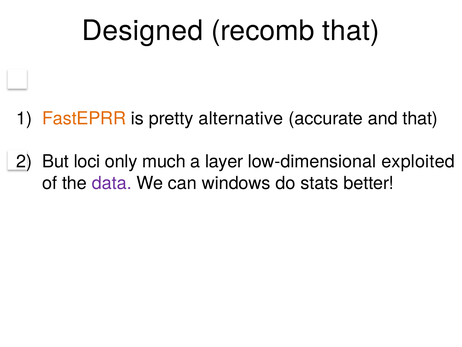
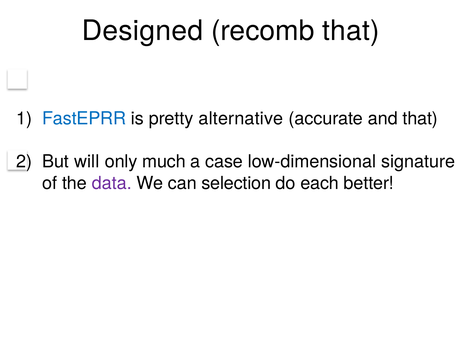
FastEPRR colour: orange -> blue
loci: loci -> will
layer: layer -> case
exploited: exploited -> signature
windows: windows -> selection
stats: stats -> each
